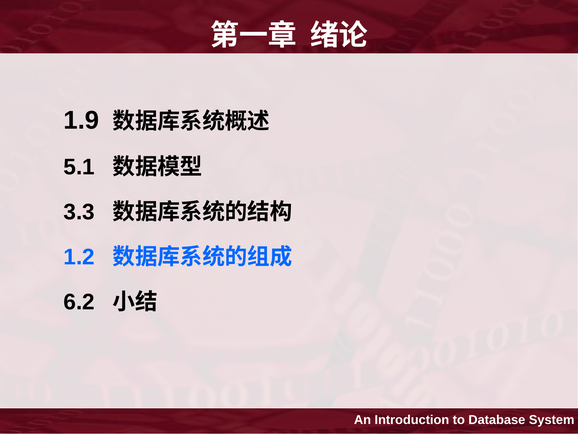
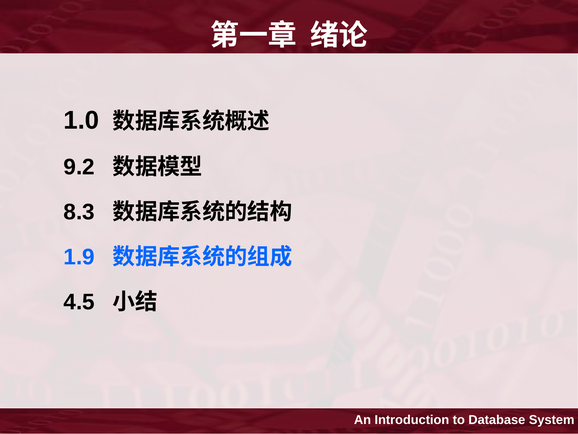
1.9: 1.9 -> 1.0
5.1: 5.1 -> 9.2
3.3: 3.3 -> 8.3
1.2: 1.2 -> 1.9
6.2: 6.2 -> 4.5
